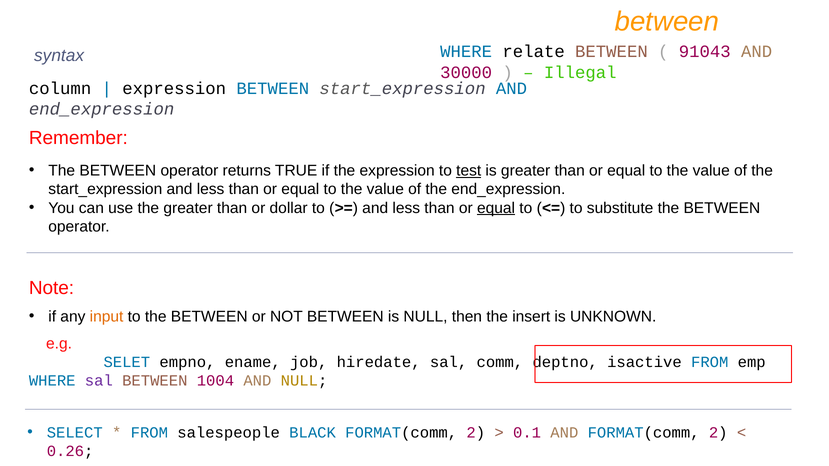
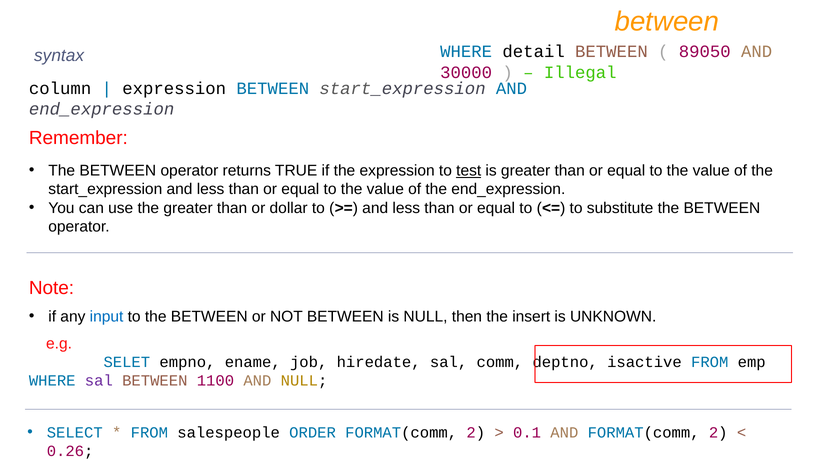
relate: relate -> detail
91043: 91043 -> 89050
equal at (496, 208) underline: present -> none
input colour: orange -> blue
1004: 1004 -> 1100
BLACK: BLACK -> ORDER
